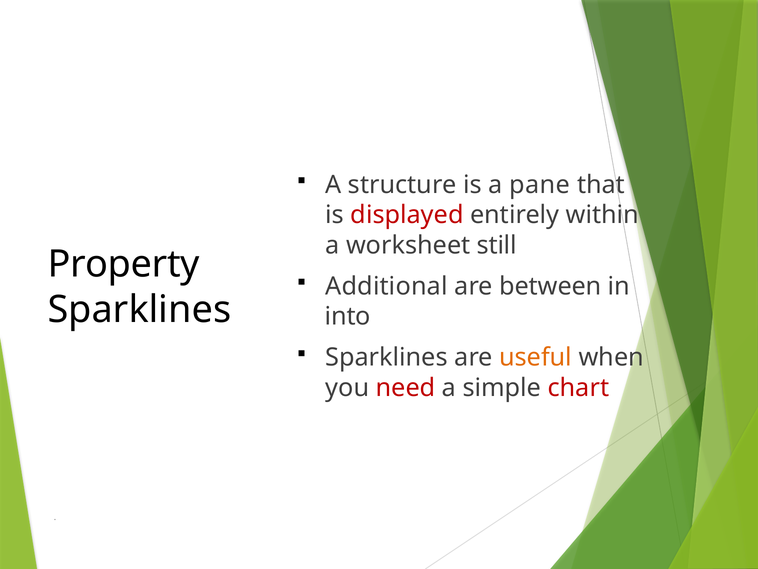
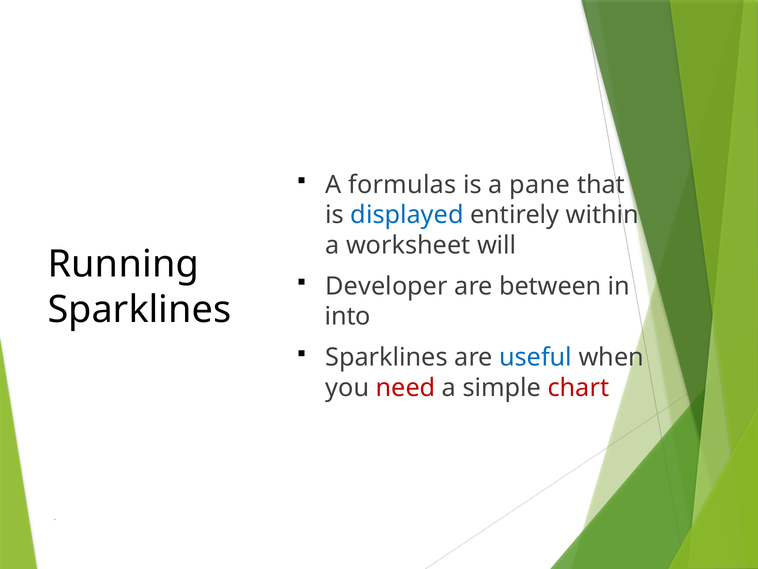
structure: structure -> formulas
displayed colour: red -> blue
still: still -> will
Property: Property -> Running
Additional: Additional -> Developer
useful colour: orange -> blue
